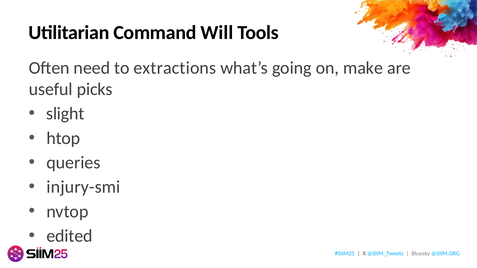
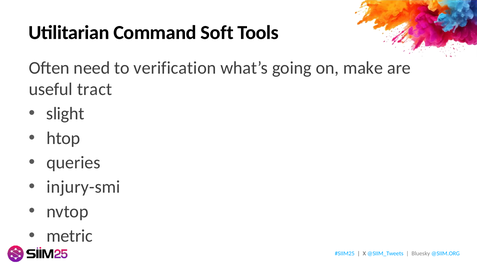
Will: Will -> Soft
extractions: extractions -> verification
picks: picks -> tract
edited: edited -> metric
